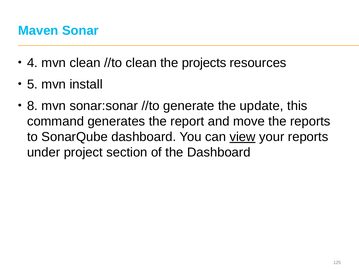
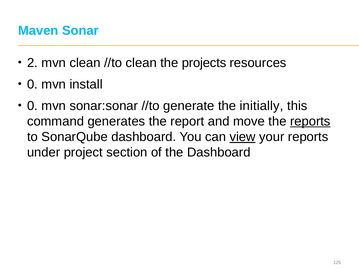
4: 4 -> 2
5 at (32, 84): 5 -> 0
8 at (32, 106): 8 -> 0
update: update -> initially
reports at (310, 122) underline: none -> present
